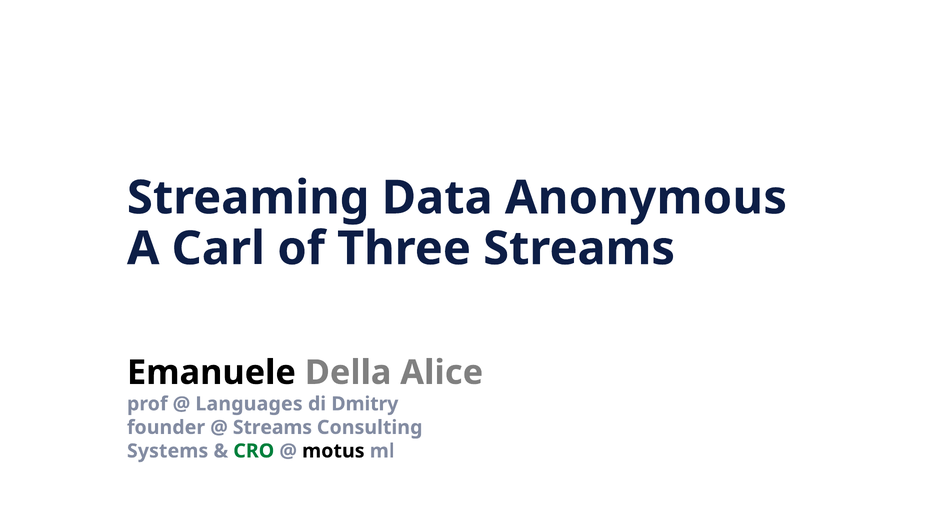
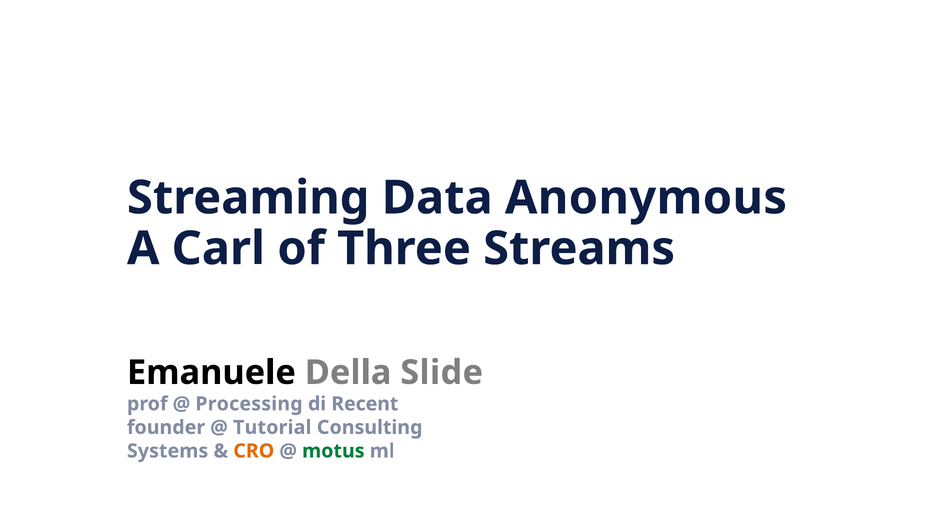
Alice: Alice -> Slide
Languages: Languages -> Processing
Dmitry: Dmitry -> Recent
Streams at (272, 427): Streams -> Tutorial
CRO colour: green -> orange
motus colour: black -> green
